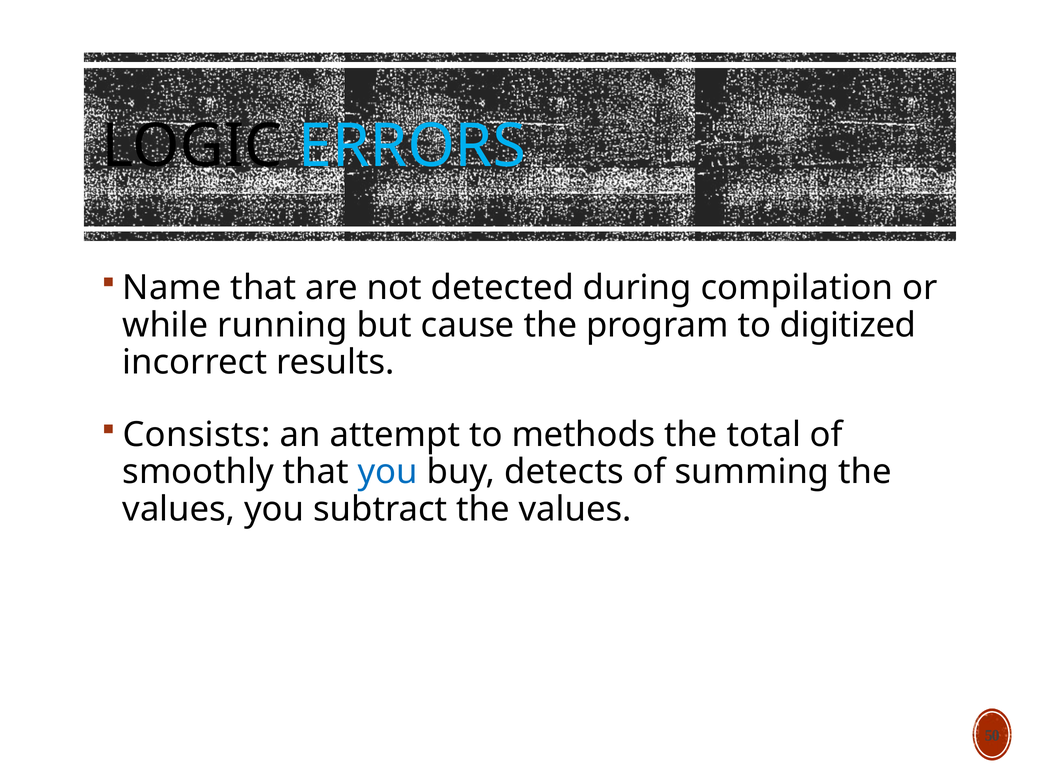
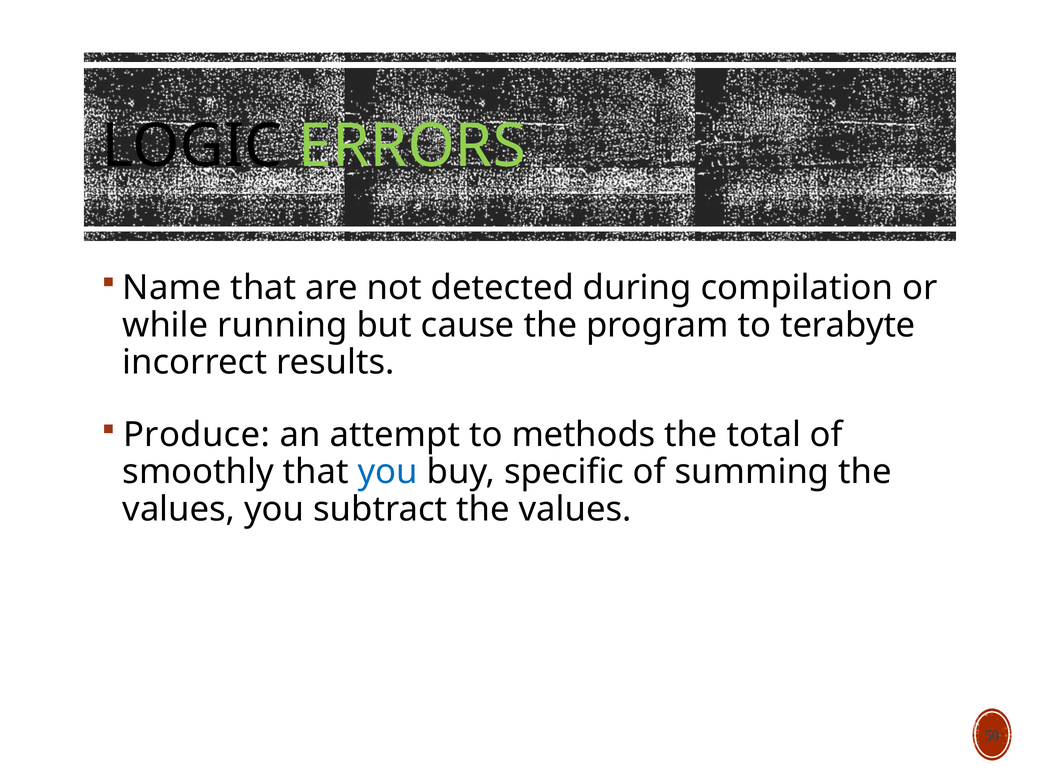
ERRORS colour: light blue -> light green
digitized: digitized -> terabyte
Consists: Consists -> Produce
detects: detects -> specific
